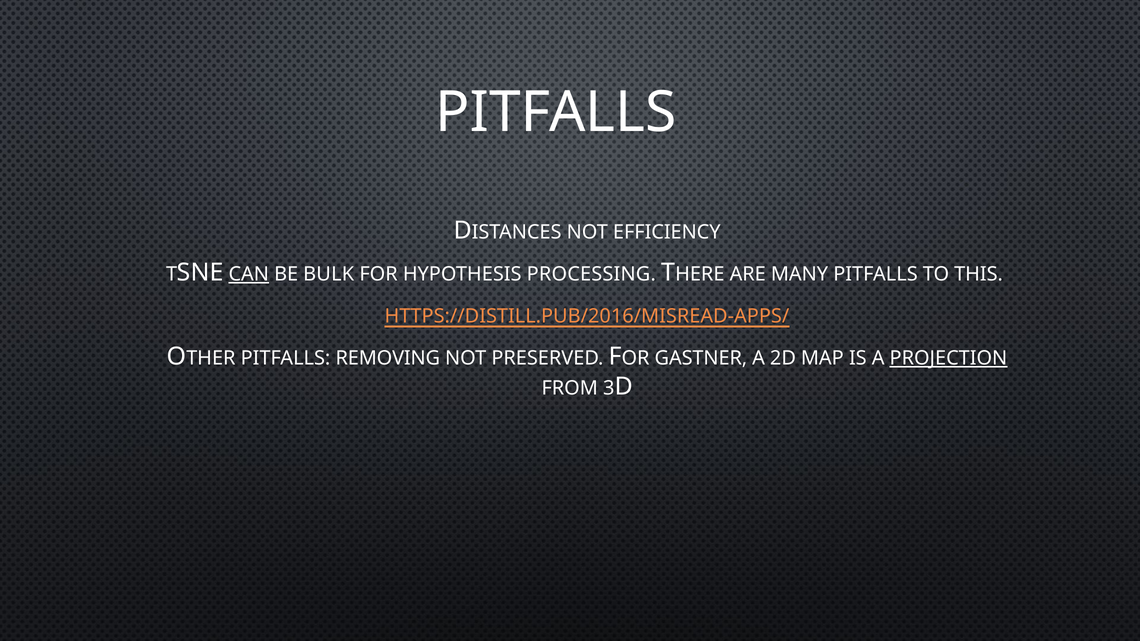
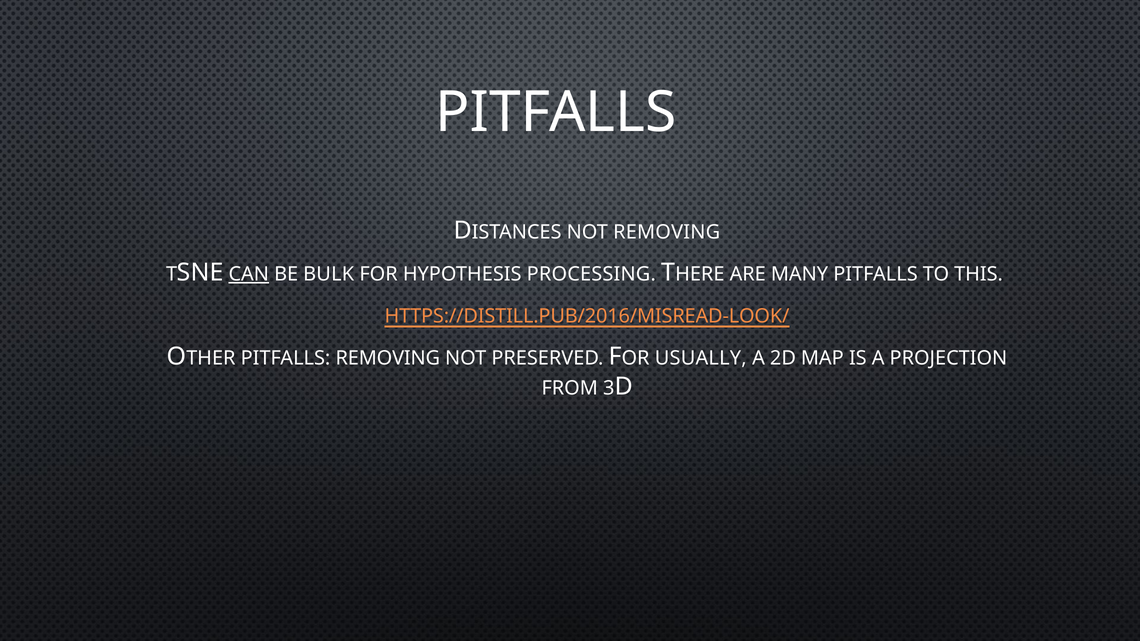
NOT EFFICIENCY: EFFICIENCY -> REMOVING
HTTPS://DISTILL.PUB/2016/MISREAD-APPS/: HTTPS://DISTILL.PUB/2016/MISREAD-APPS/ -> HTTPS://DISTILL.PUB/2016/MISREAD-LOOK/
GASTNER: GASTNER -> USUALLY
PROJECTION underline: present -> none
